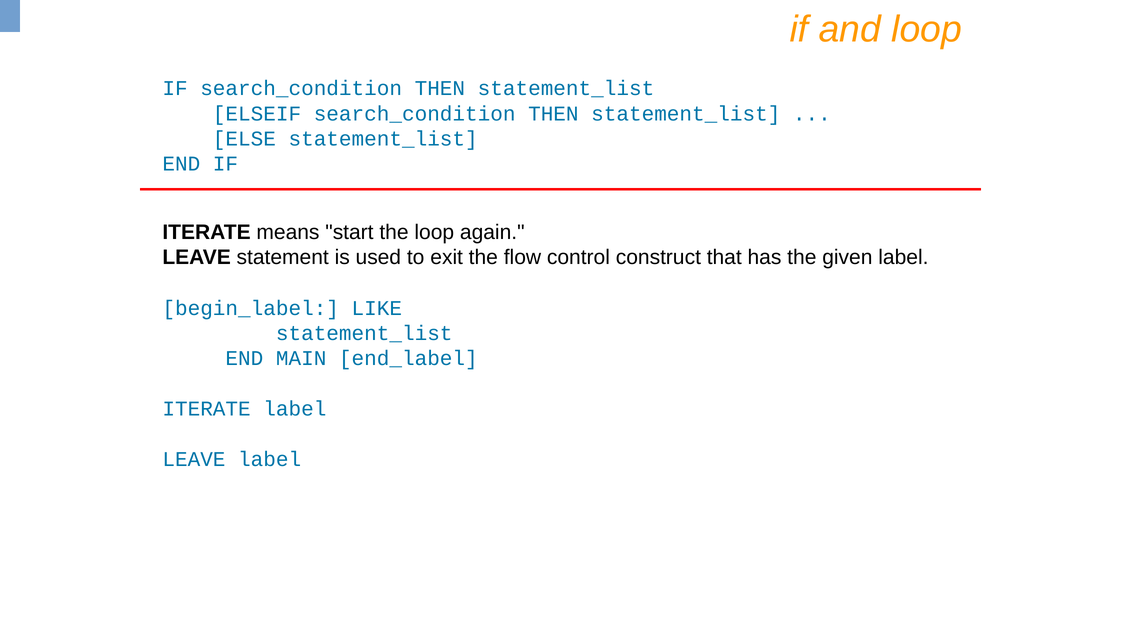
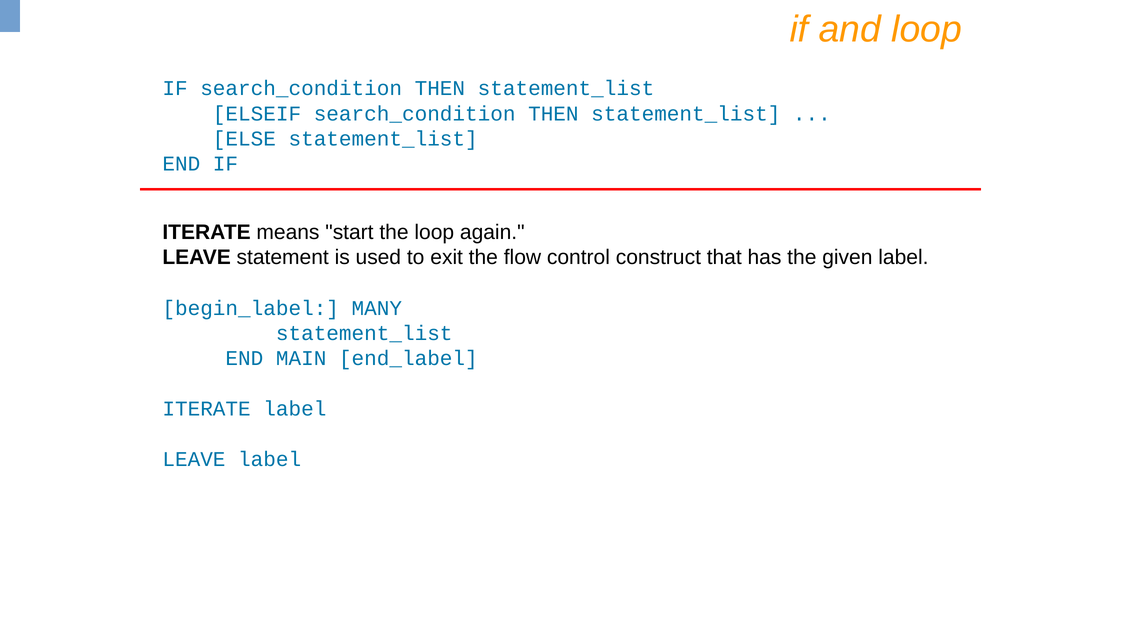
LIKE: LIKE -> MANY
